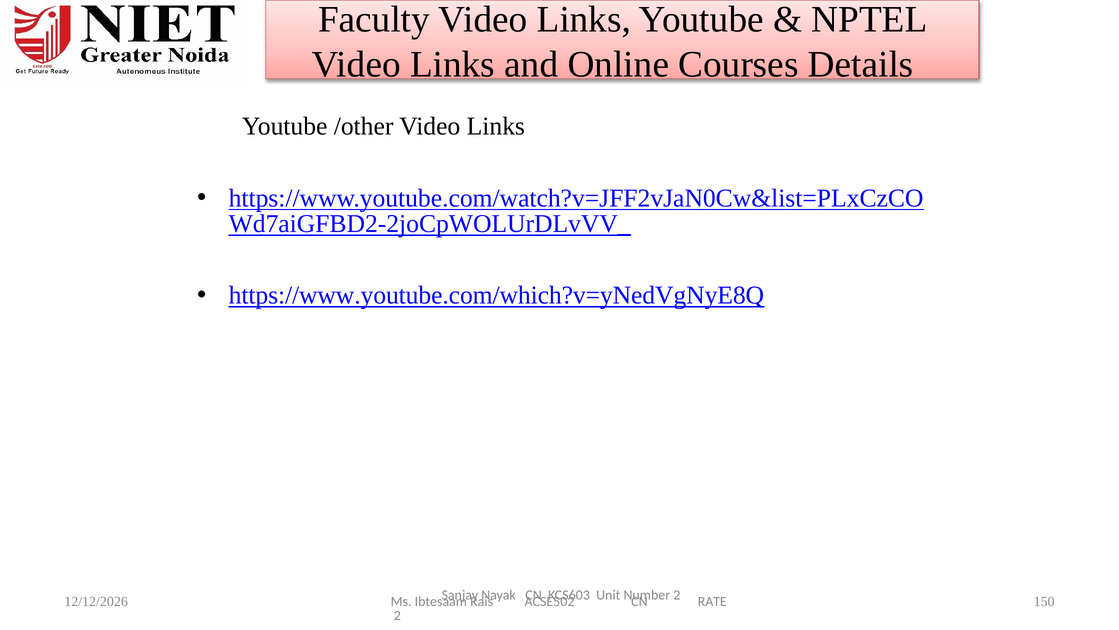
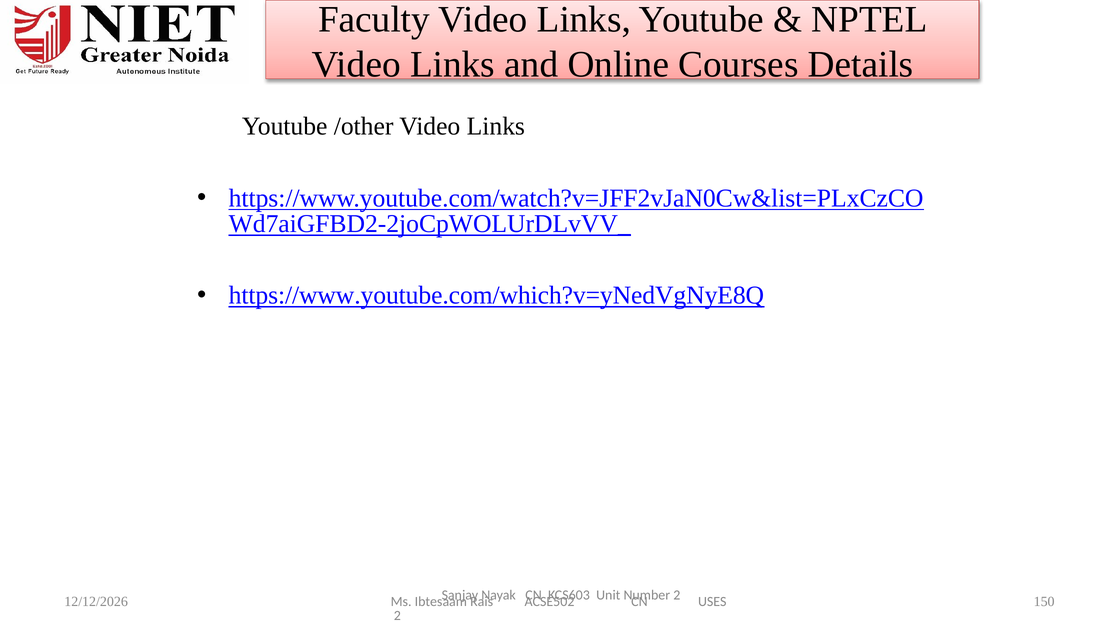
RATE: RATE -> USES
